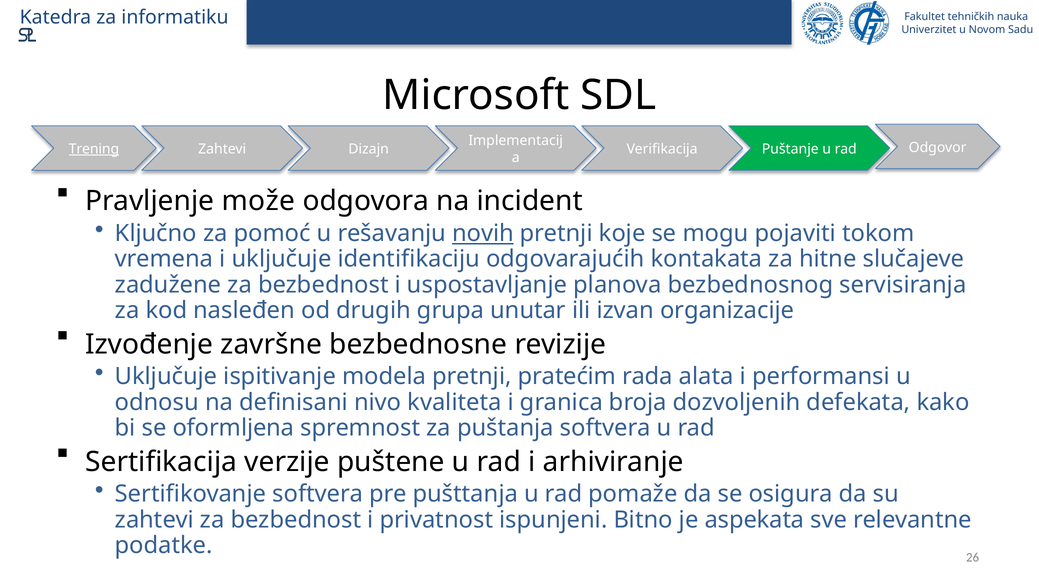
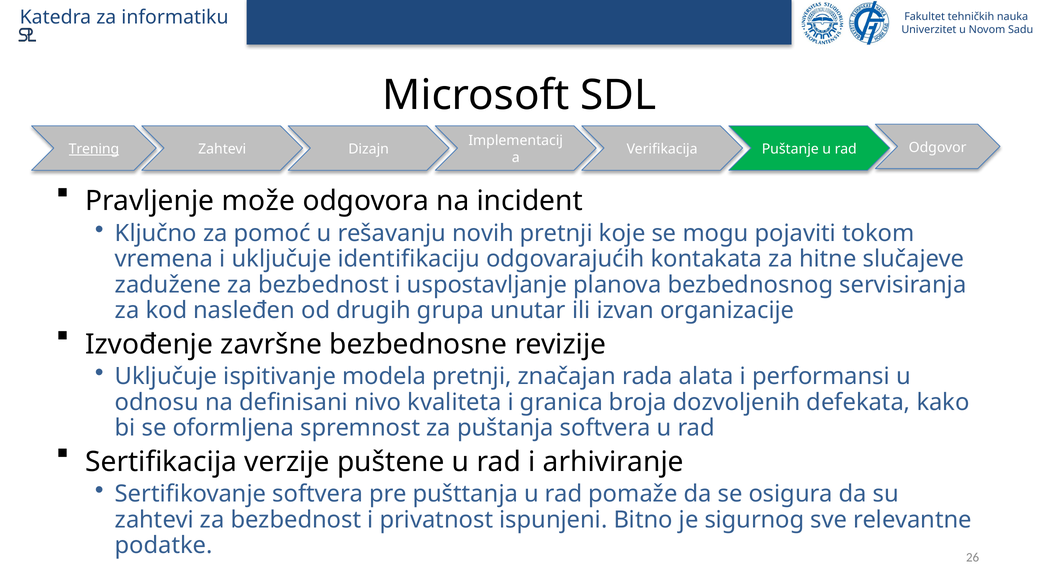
novih underline: present -> none
pratećim: pratećim -> značajan
aspekata: aspekata -> sigurnog
